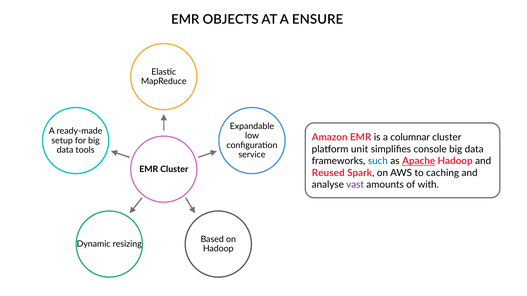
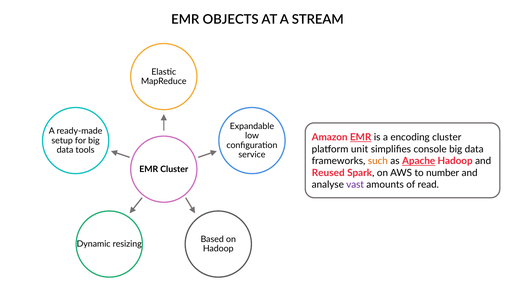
ENSURE: ENSURE -> STREAM
EMR at (361, 138) underline: none -> present
columnar: columnar -> encoding
such colour: blue -> orange
caching: caching -> number
with: with -> read
